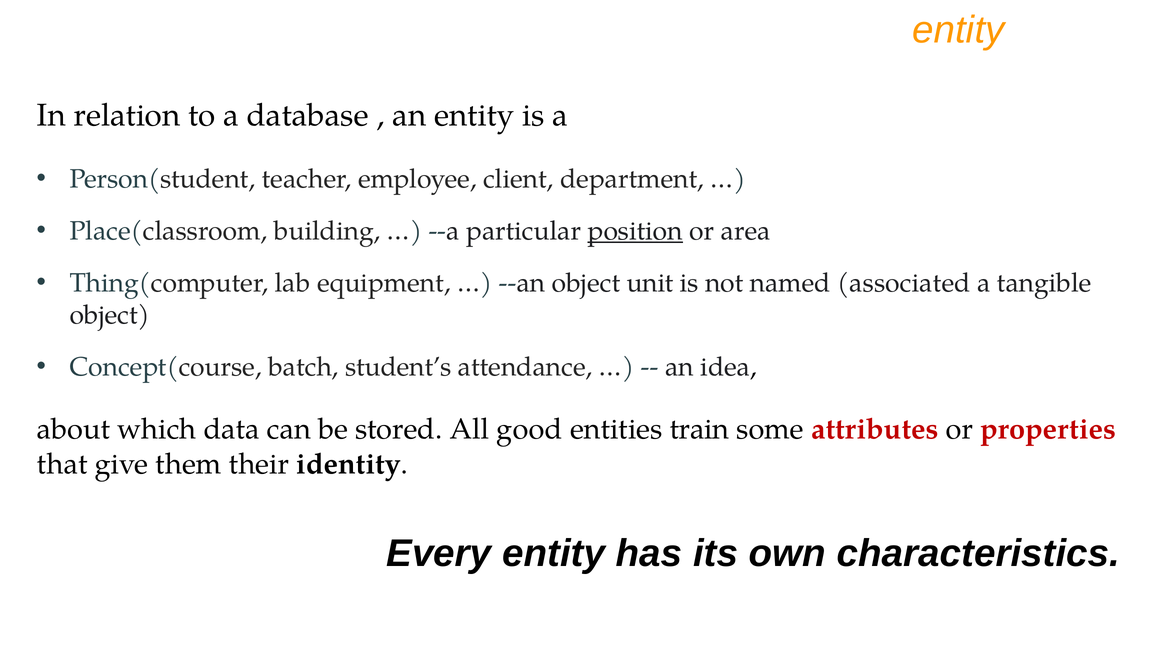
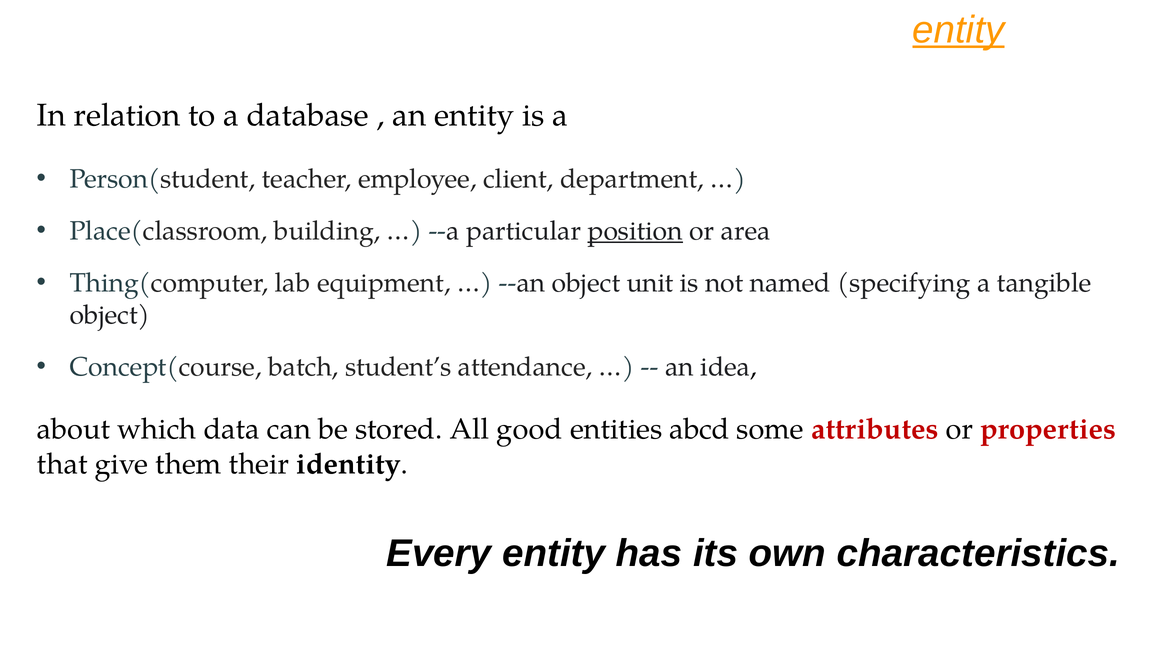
entity at (958, 30) underline: none -> present
associated: associated -> specifying
train: train -> abcd
